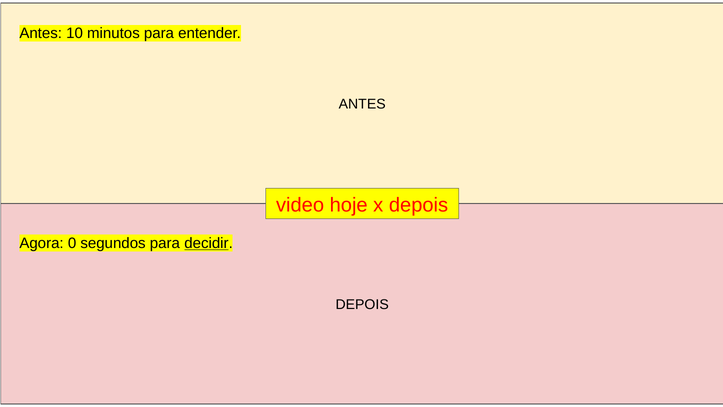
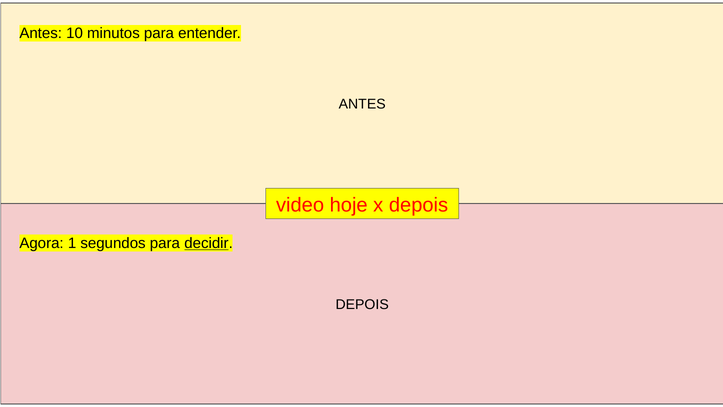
0: 0 -> 1
